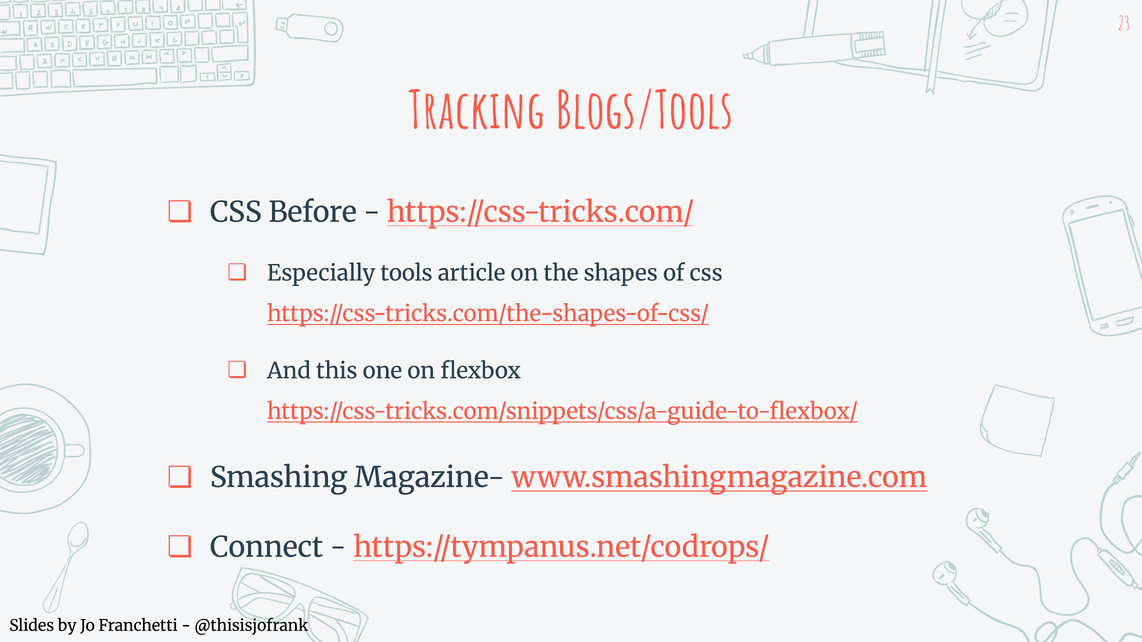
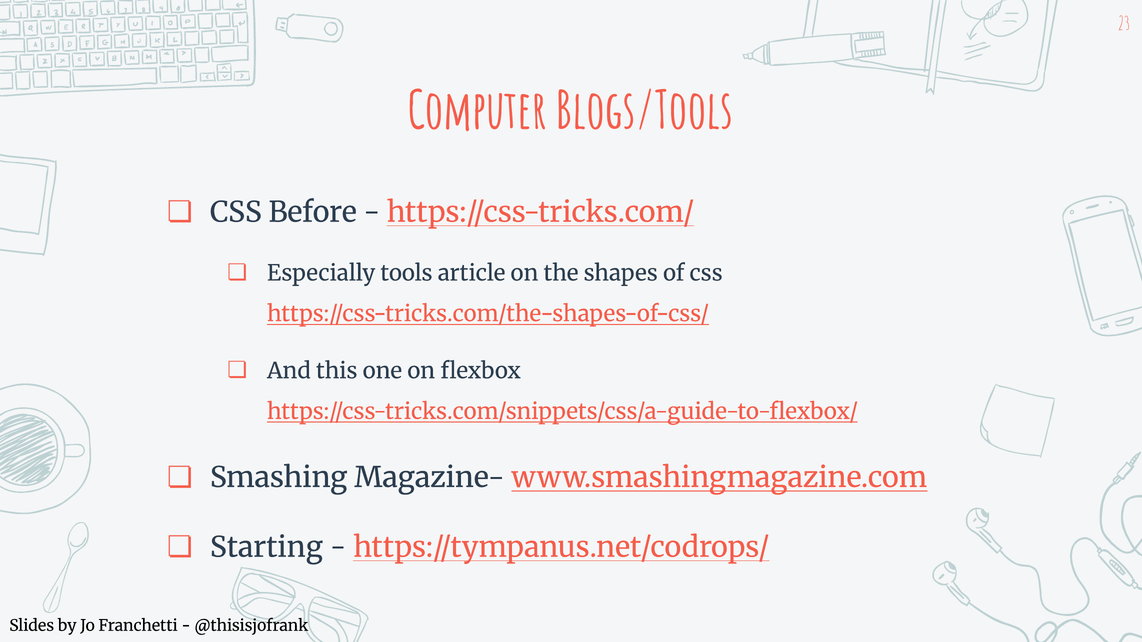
Tracking: Tracking -> Computer
Connect: Connect -> Starting
